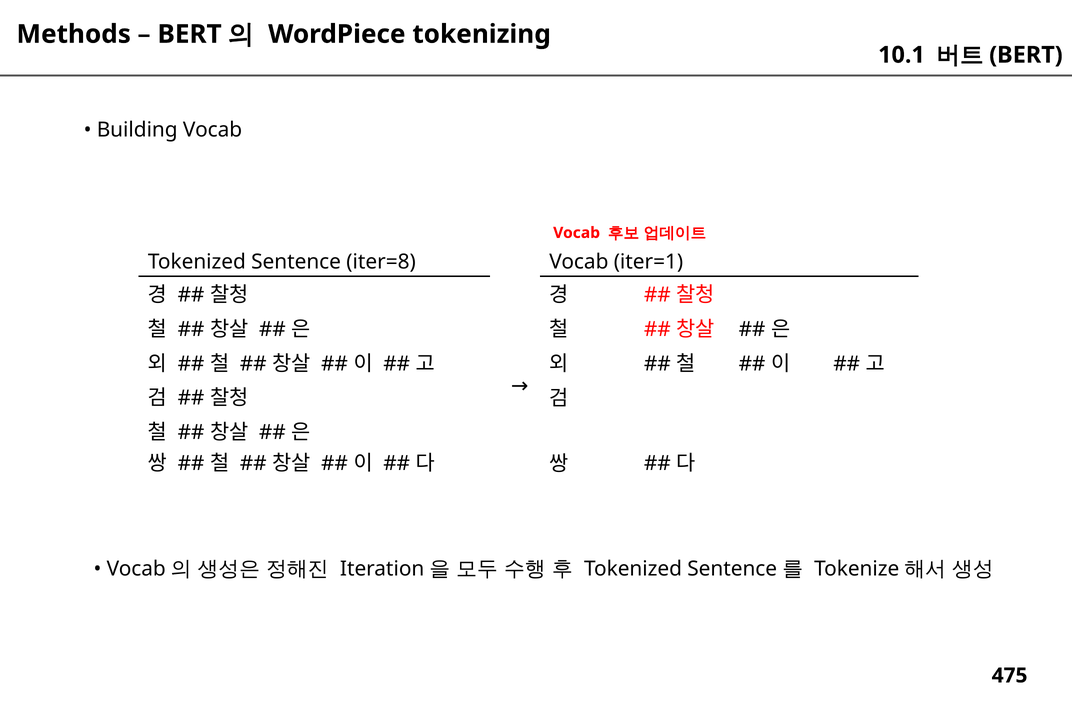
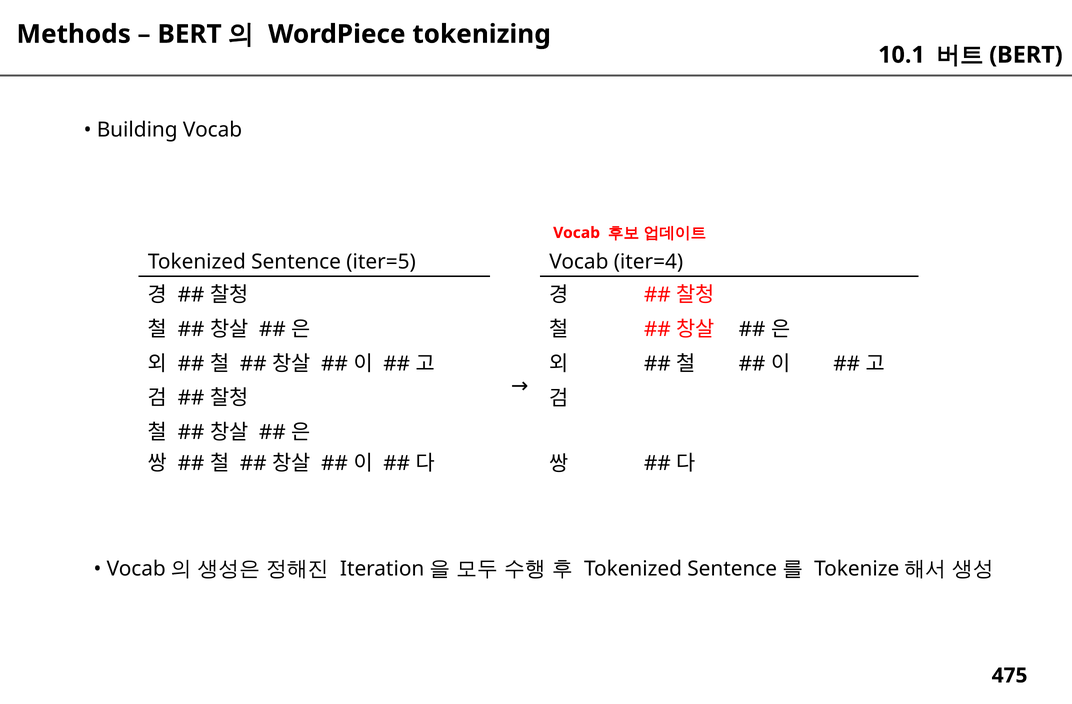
iter=8: iter=8 -> iter=5
iter=1: iter=1 -> iter=4
